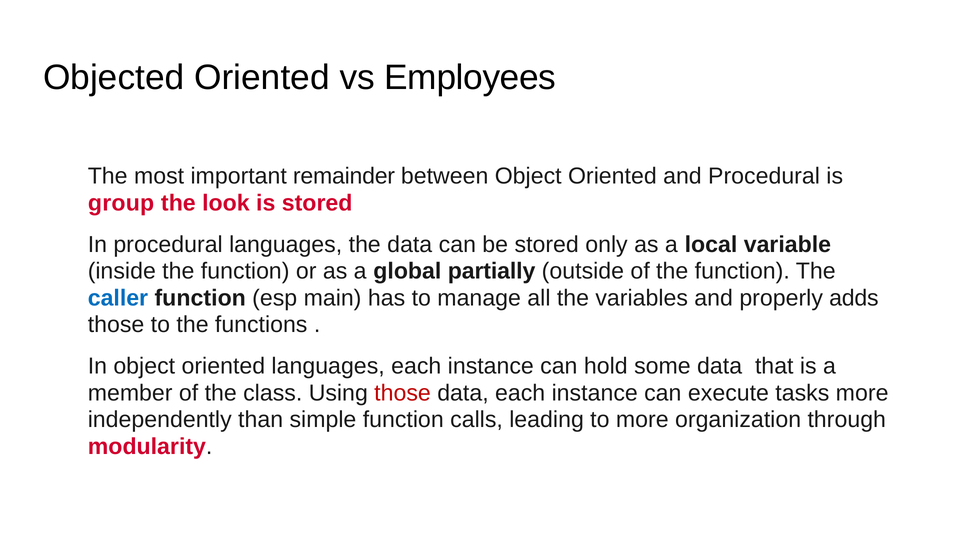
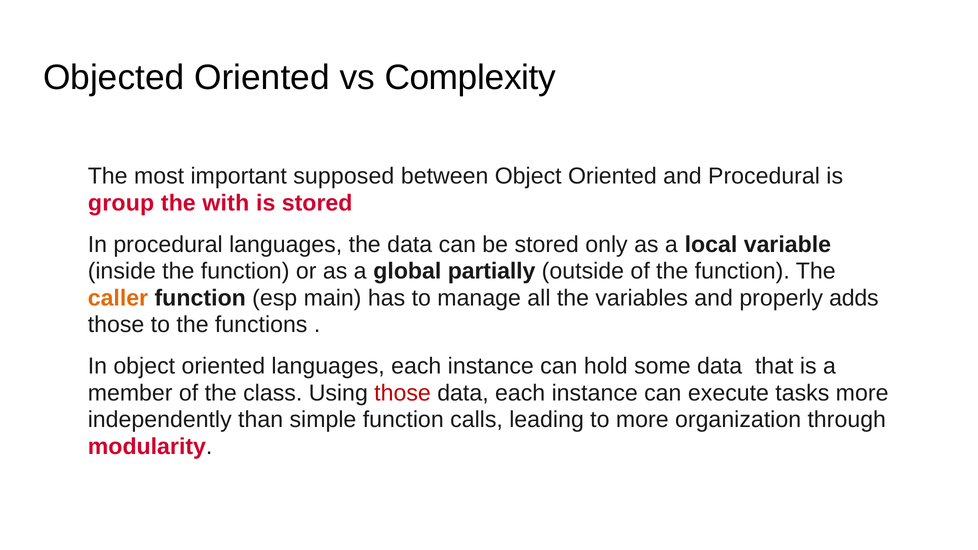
Employees: Employees -> Complexity
remainder: remainder -> supposed
look: look -> with
caller colour: blue -> orange
